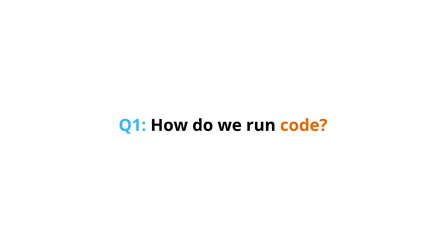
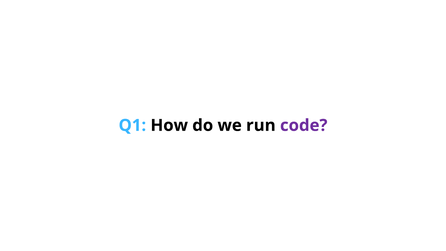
code colour: orange -> purple
